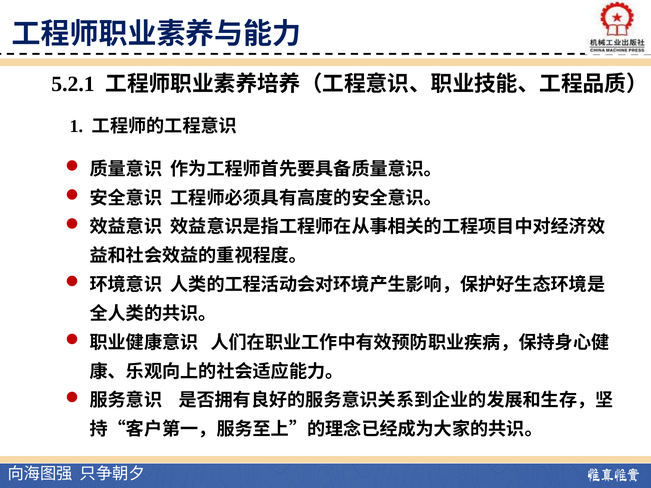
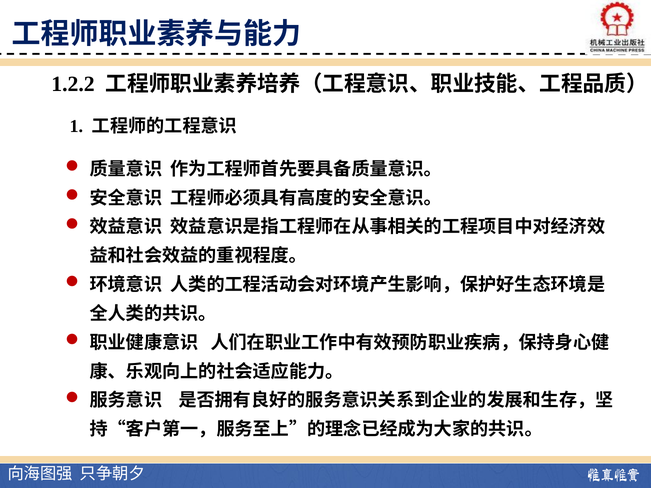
5.2.1: 5.2.1 -> 1.2.2
